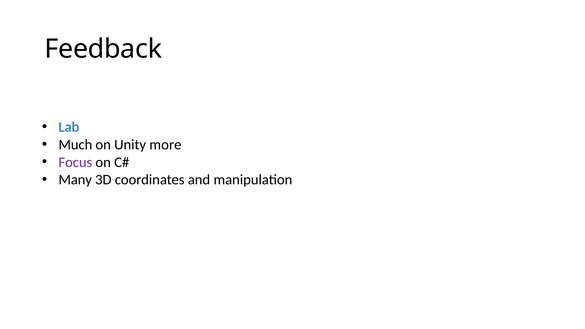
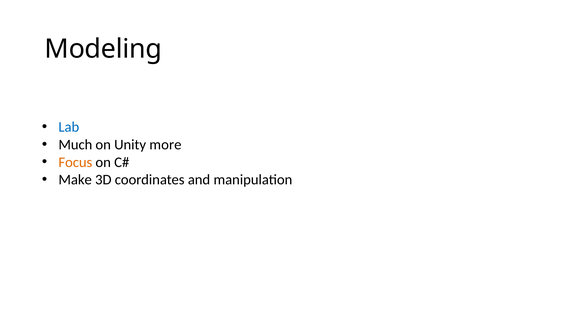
Feedback: Feedback -> Modeling
Focus colour: purple -> orange
Many: Many -> Make
